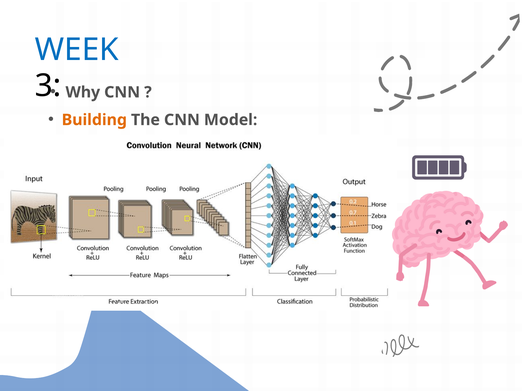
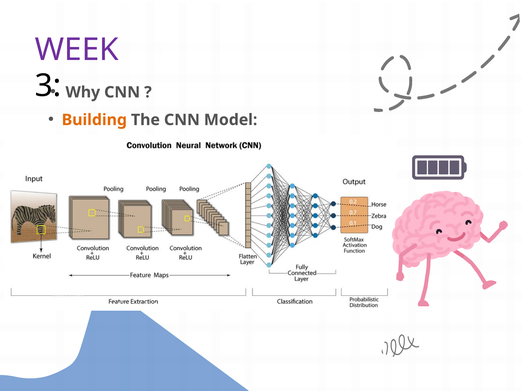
WEEK colour: blue -> purple
